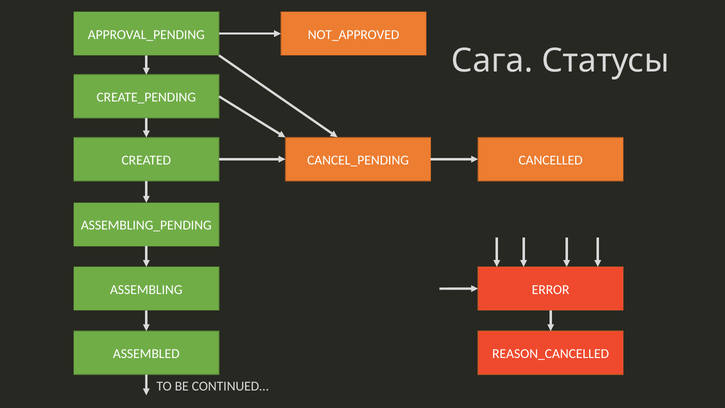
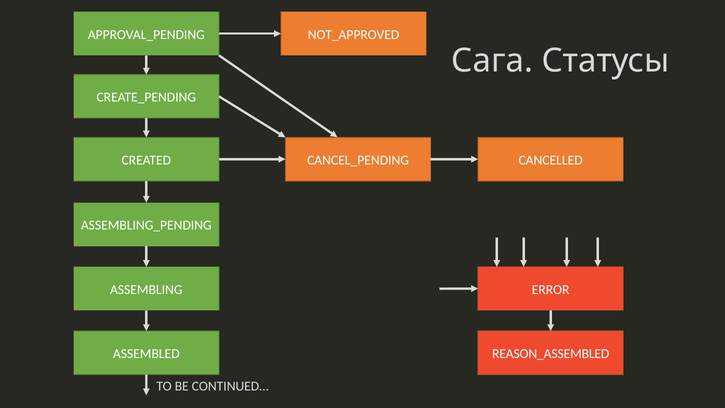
REASON_CANCELLED: REASON_CANCELLED -> REASON_ASSEMBLED
